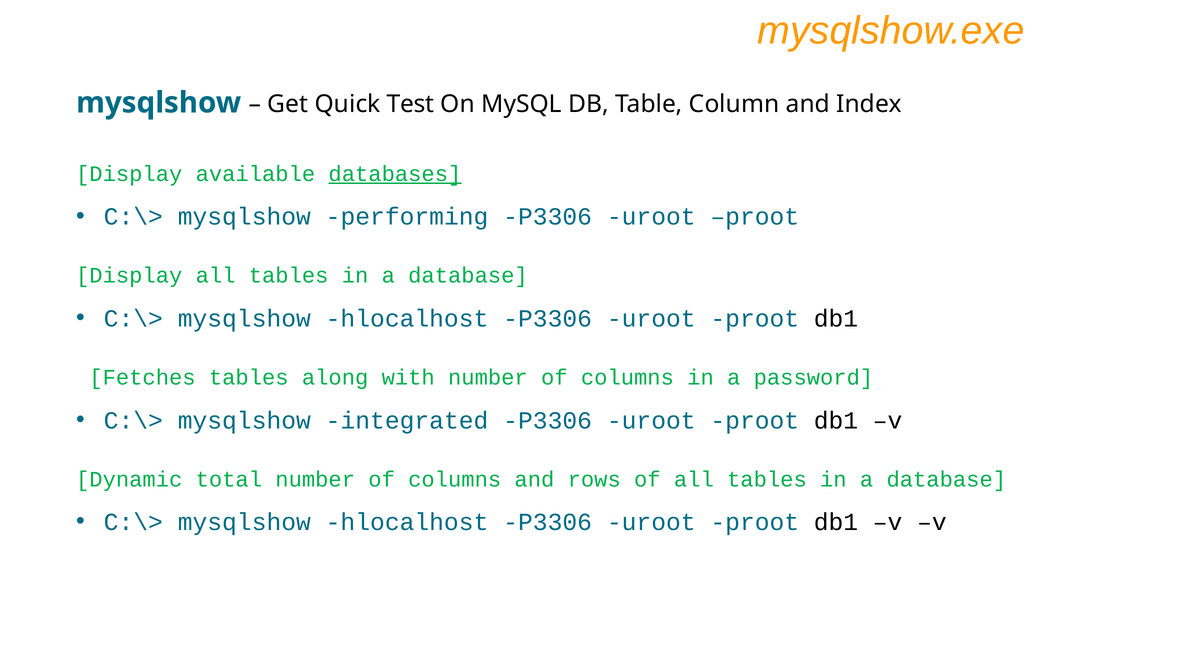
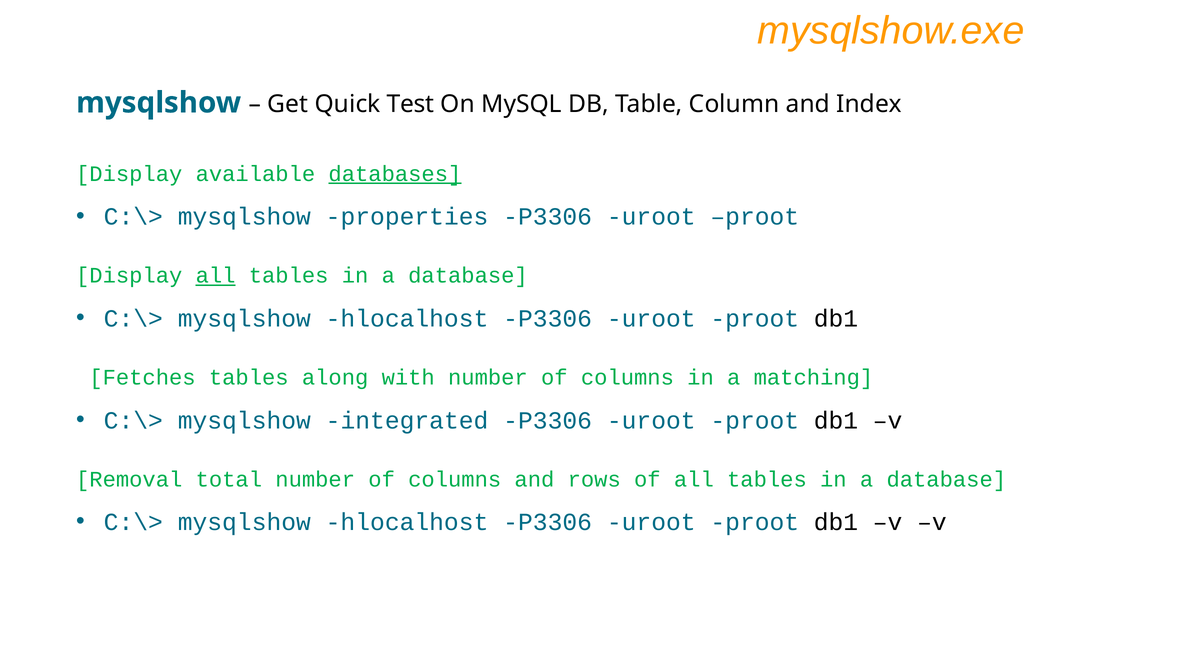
performing: performing -> properties
all at (216, 276) underline: none -> present
password: password -> matching
Dynamic: Dynamic -> Removal
